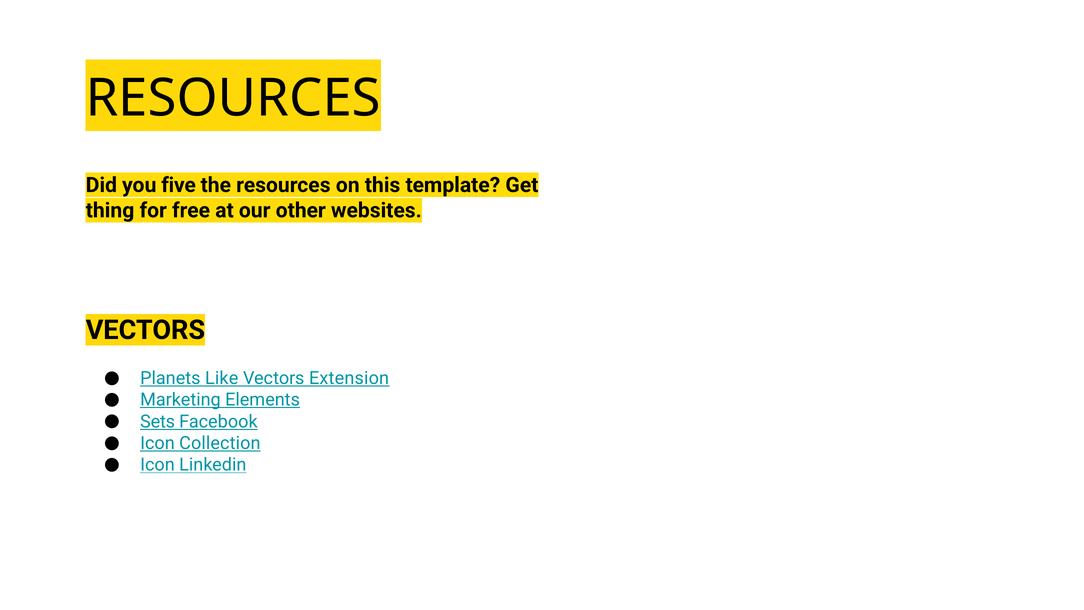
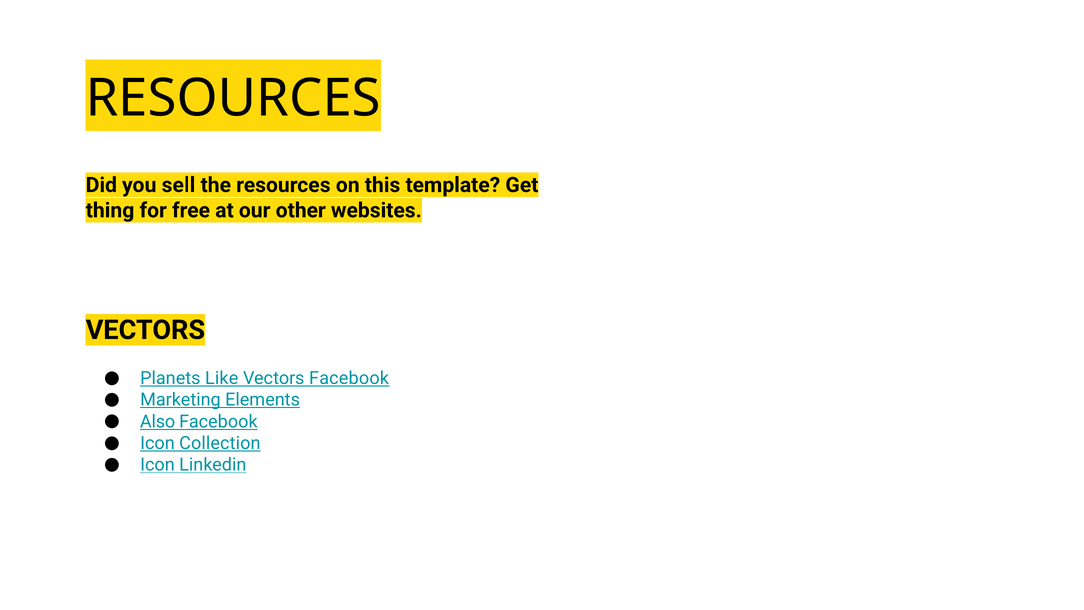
five: five -> sell
Vectors Extension: Extension -> Facebook
Sets: Sets -> Also
